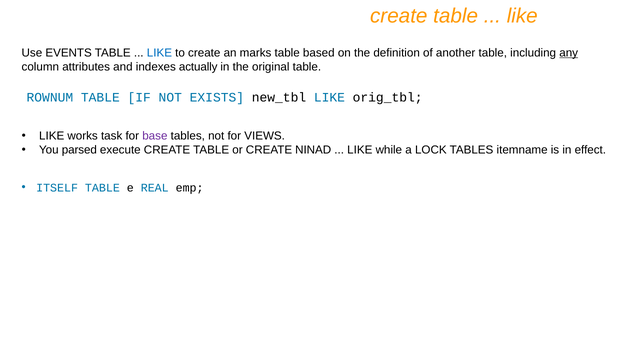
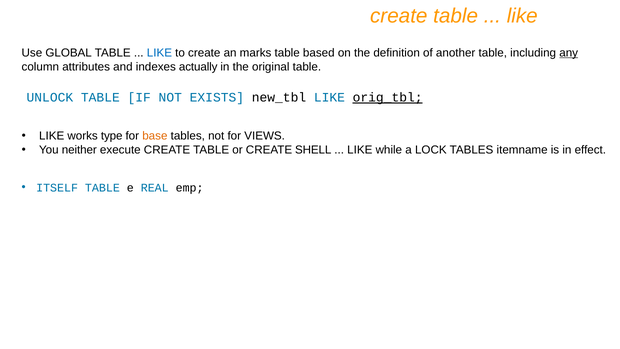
EVENTS: EVENTS -> GLOBAL
ROWNUM: ROWNUM -> UNLOCK
orig_tbl underline: none -> present
task: task -> type
base colour: purple -> orange
parsed: parsed -> neither
NINAD: NINAD -> SHELL
